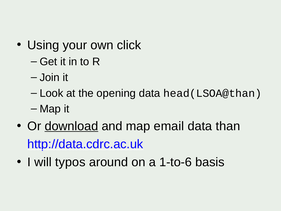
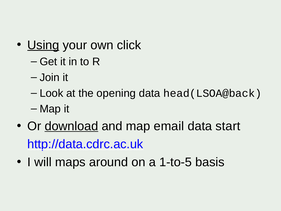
Using underline: none -> present
head(LSOA@than: head(LSOA@than -> head(LSOA@back
than: than -> start
typos: typos -> maps
1-to-6: 1-to-6 -> 1-to-5
